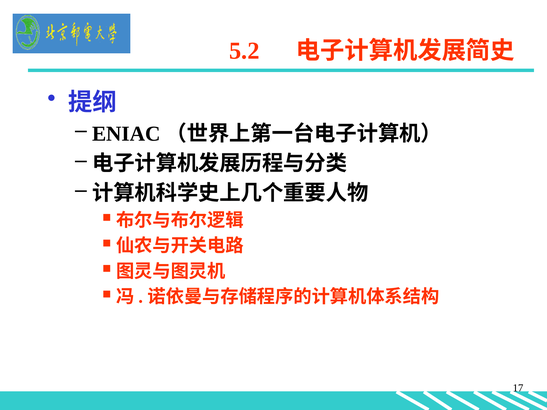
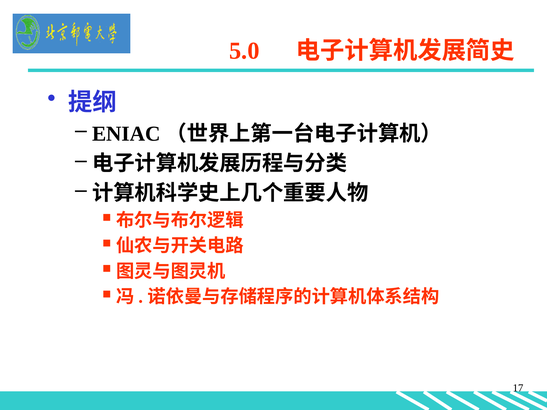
5.2: 5.2 -> 5.0
